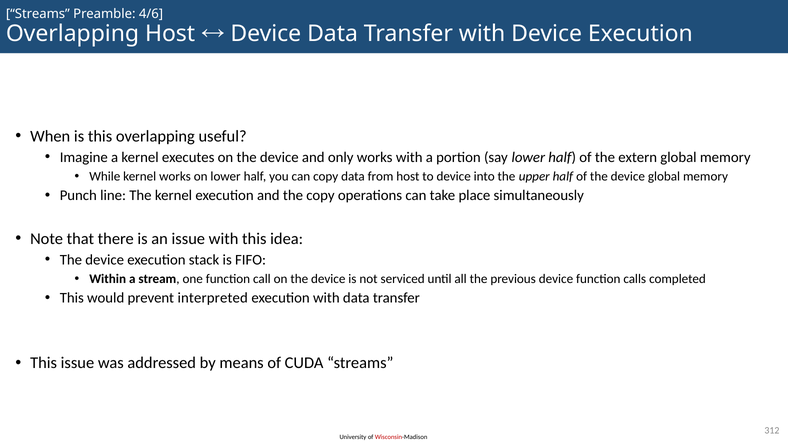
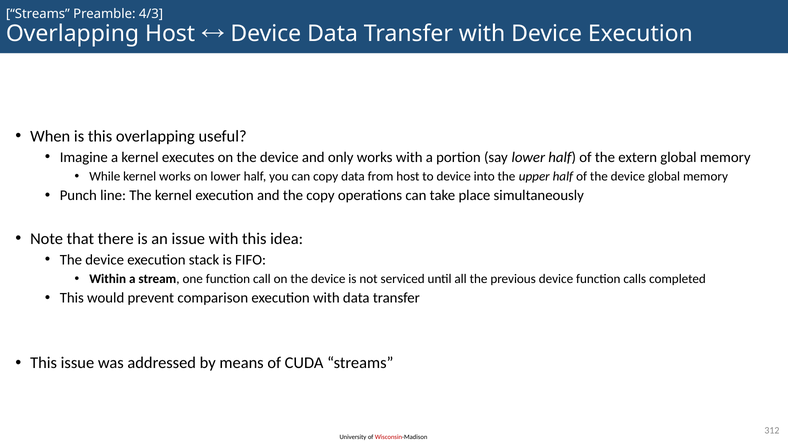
4/6: 4/6 -> 4/3
interpreted: interpreted -> comparison
